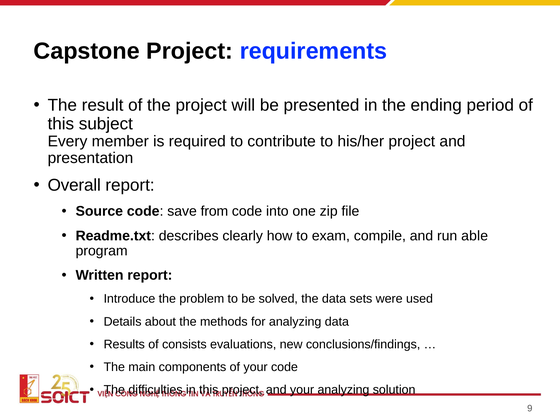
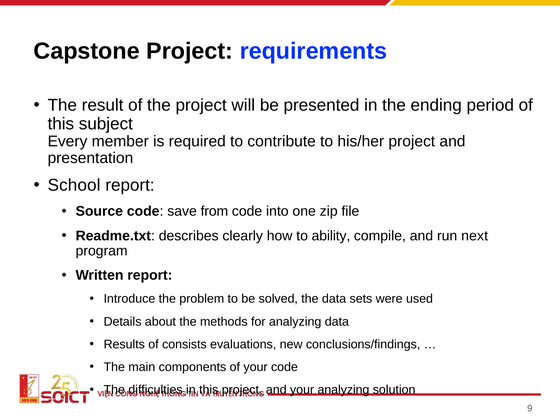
Overall: Overall -> School
exam: exam -> ability
able: able -> next
